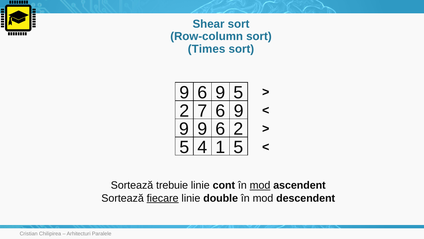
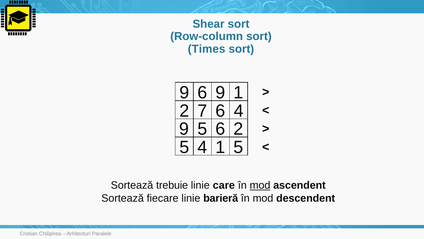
9 5: 5 -> 1
7 6 9: 9 -> 4
9 9: 9 -> 5
cont: cont -> care
fiecare underline: present -> none
double: double -> barieră
